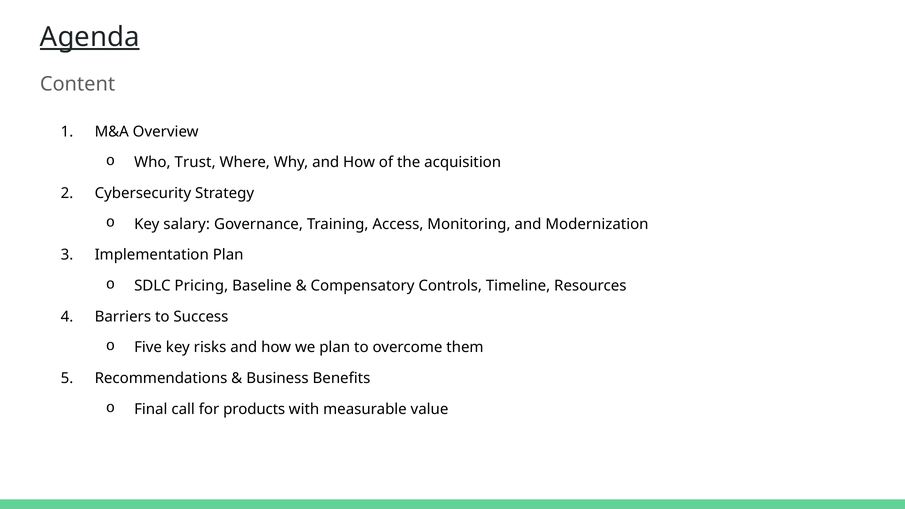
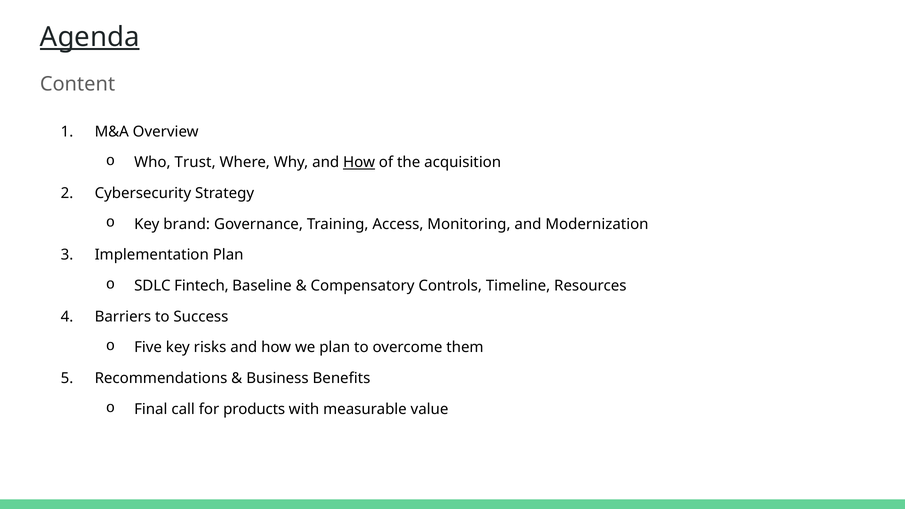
How at (359, 162) underline: none -> present
salary: salary -> brand
Pricing: Pricing -> Fintech
